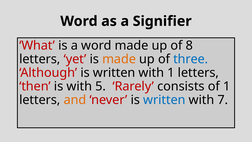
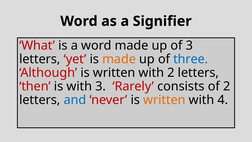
of 8: 8 -> 3
with 1: 1 -> 2
with 5: 5 -> 3
of 1: 1 -> 2
and colour: orange -> blue
written at (164, 100) colour: blue -> orange
7: 7 -> 4
